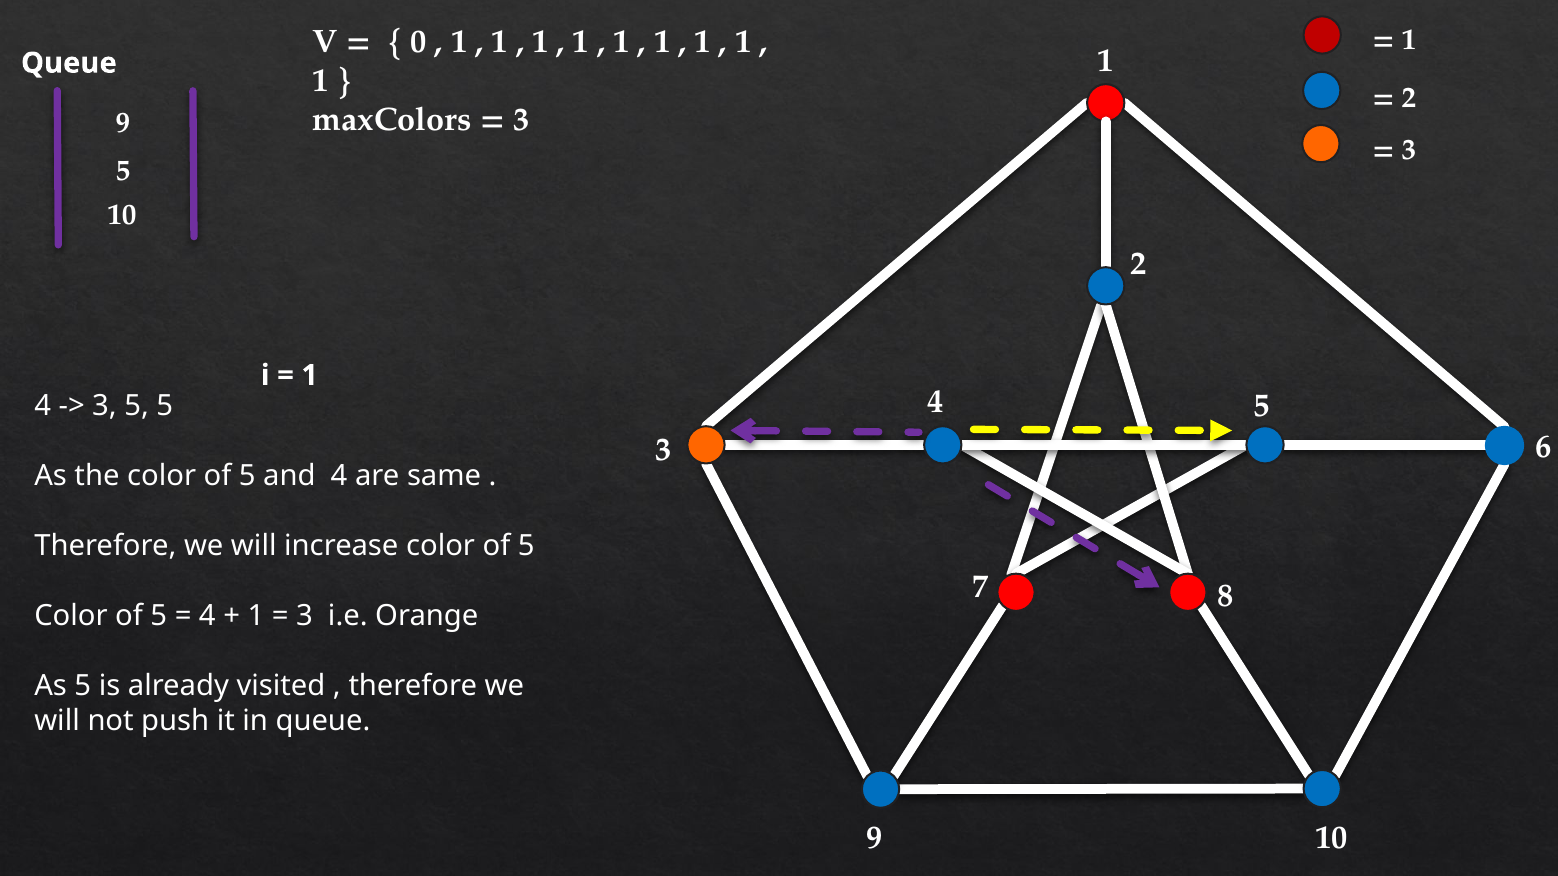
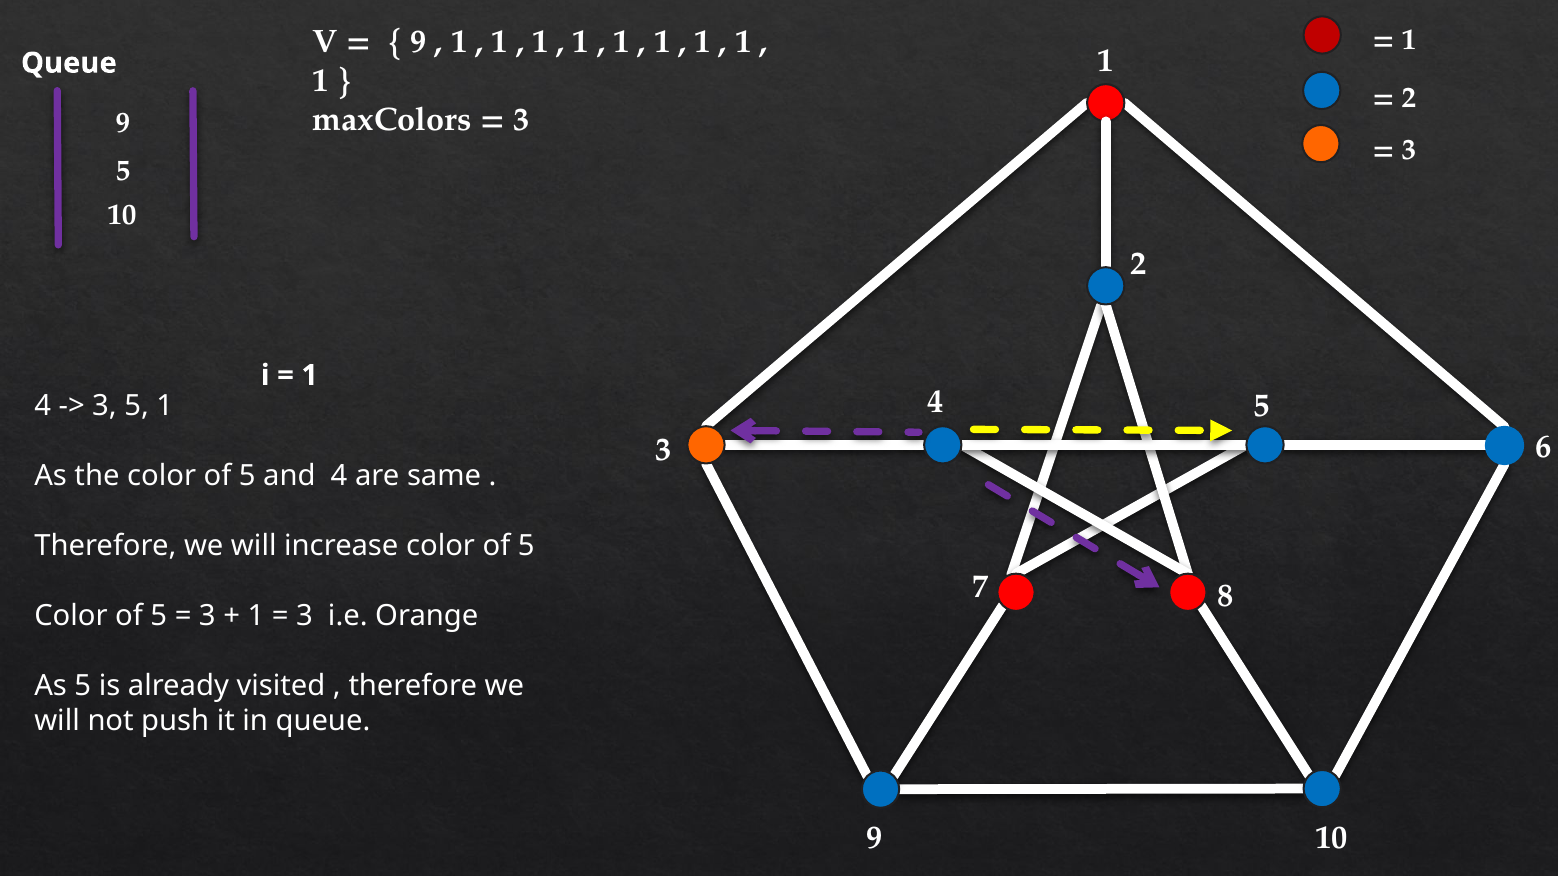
0 at (419, 42): 0 -> 9
5 5: 5 -> 1
4 at (207, 616): 4 -> 3
